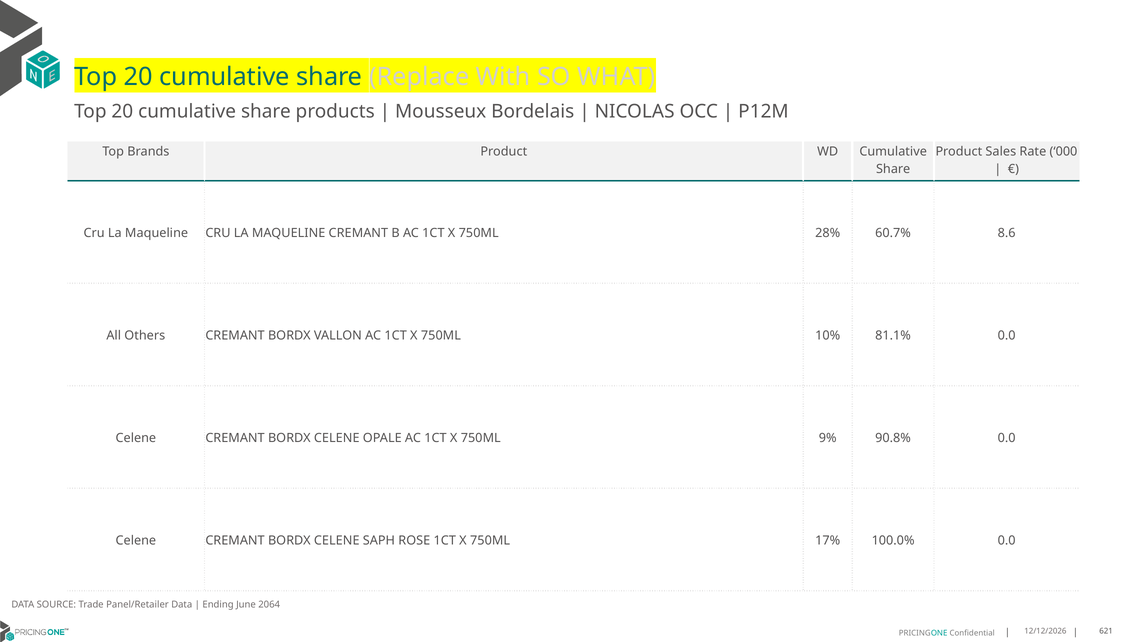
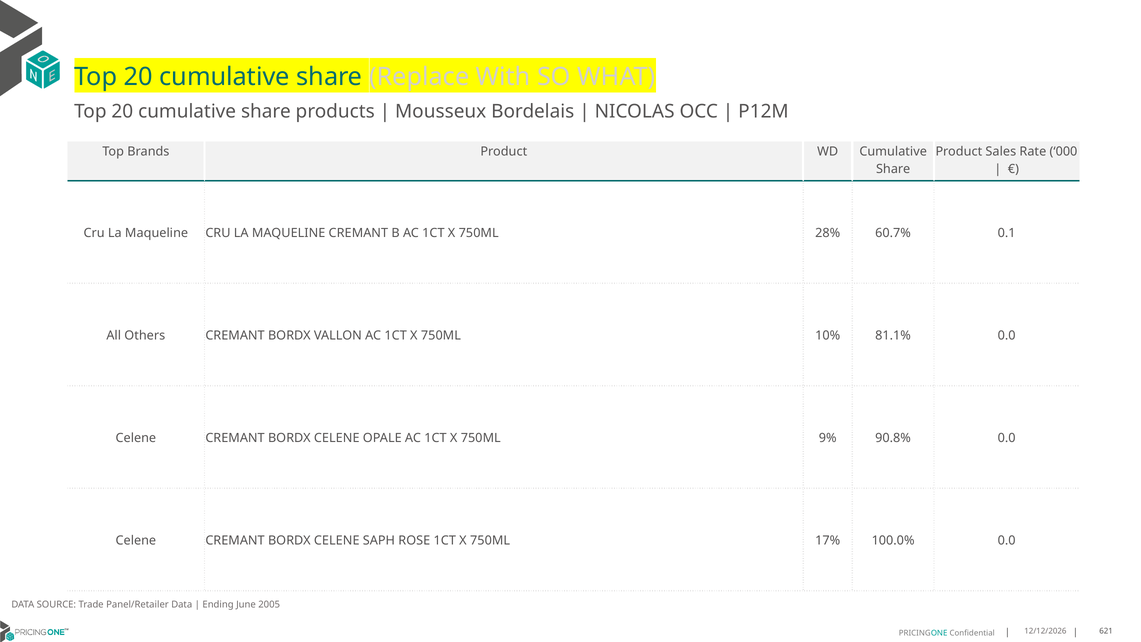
8.6: 8.6 -> 0.1
2064: 2064 -> 2005
